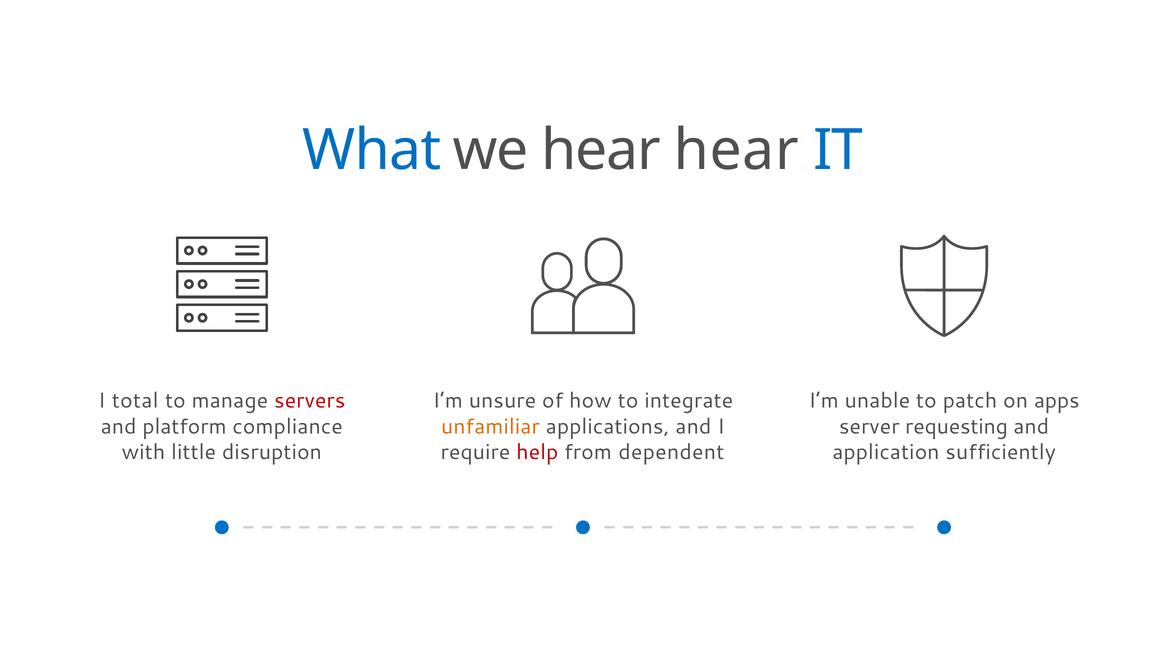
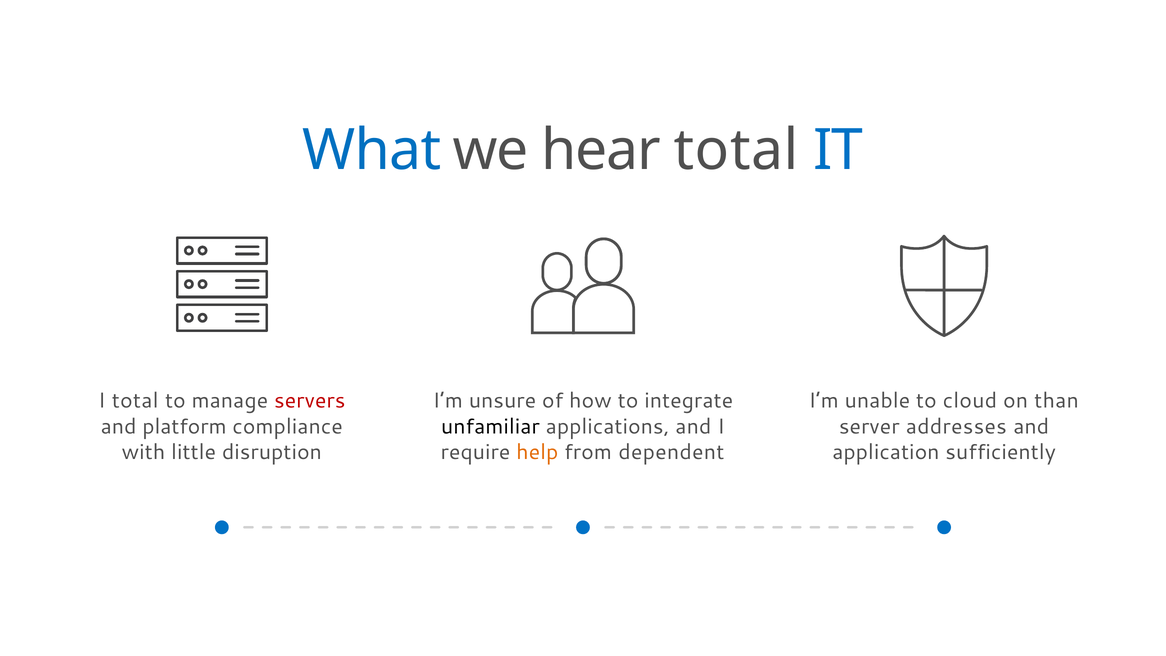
hear hear: hear -> total
patch: patch -> cloud
apps: apps -> than
unfamiliar colour: orange -> black
requesting: requesting -> addresses
help colour: red -> orange
